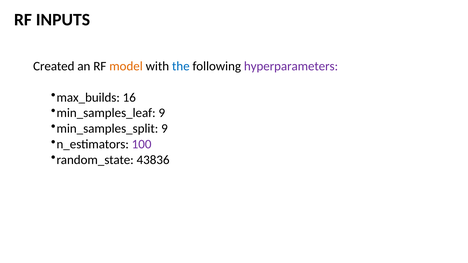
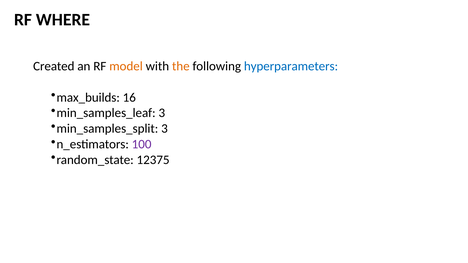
INPUTS: INPUTS -> WHERE
the colour: blue -> orange
hyperparameters colour: purple -> blue
min_samples_leaf 9: 9 -> 3
min_samples_split 9: 9 -> 3
43836: 43836 -> 12375
